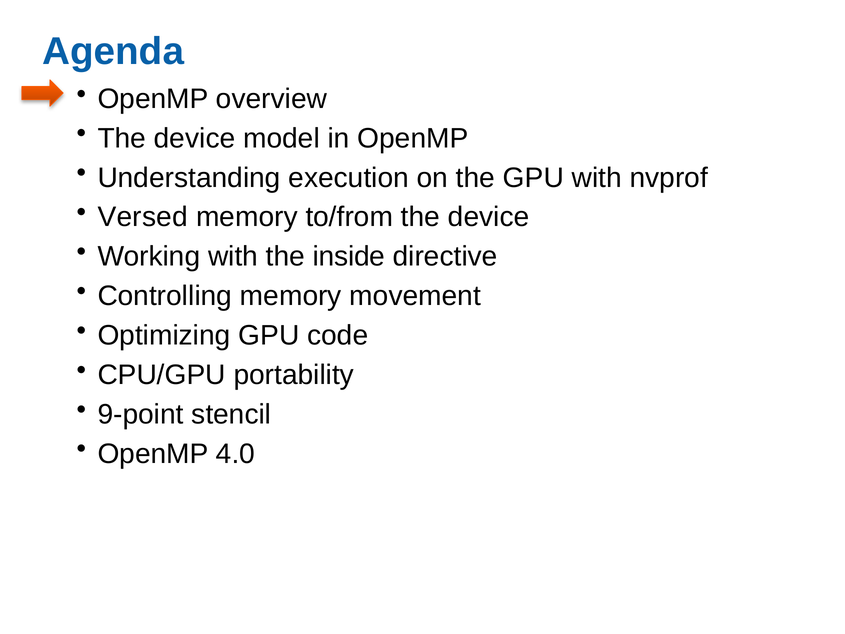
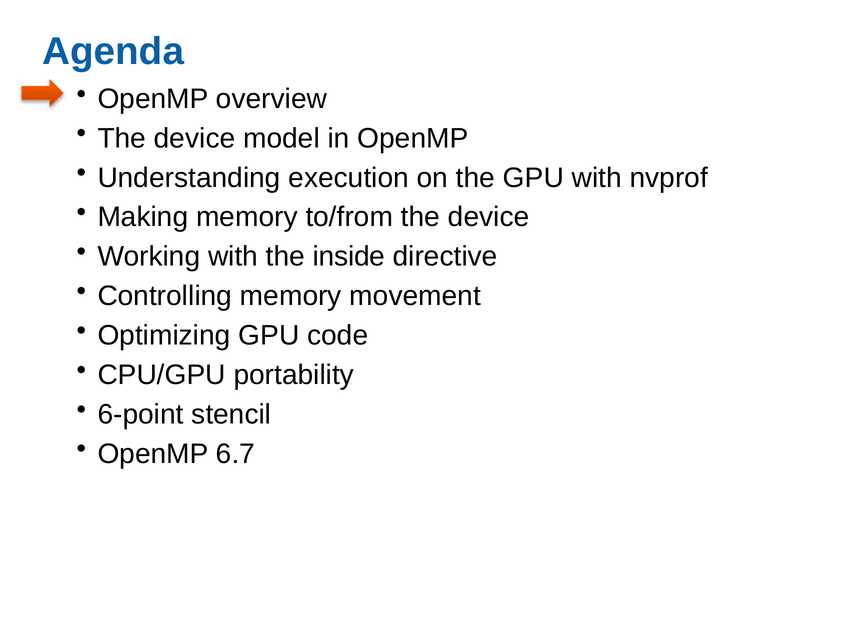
Versed: Versed -> Making
9-point: 9-point -> 6-point
4.0: 4.0 -> 6.7
